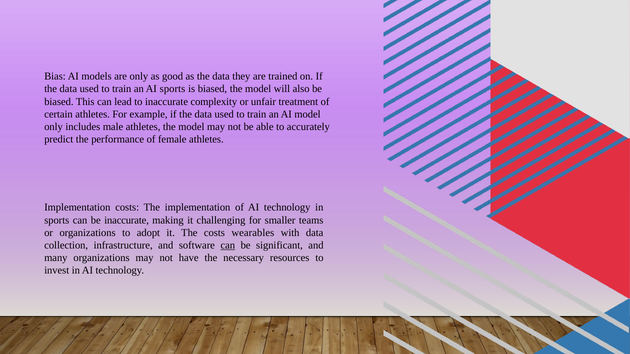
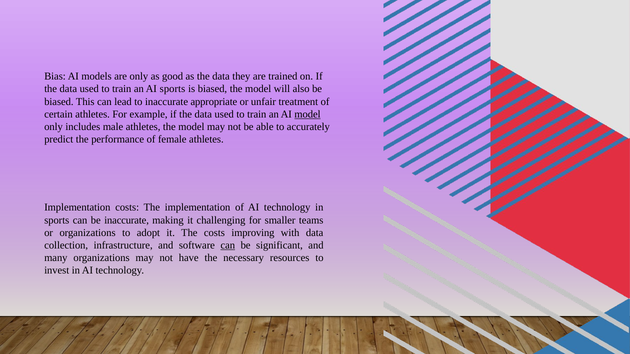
complexity: complexity -> appropriate
model at (308, 114) underline: none -> present
wearables: wearables -> improving
